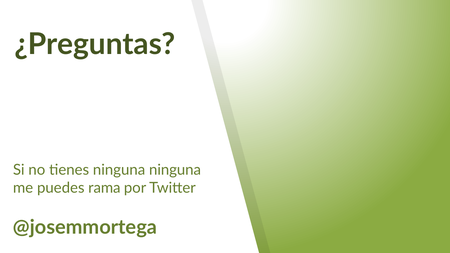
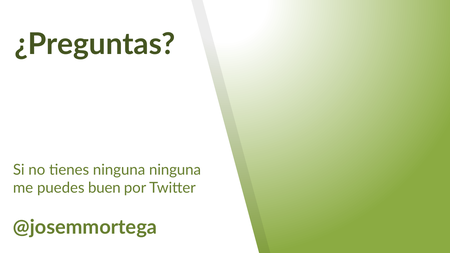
rama: rama -> buen
